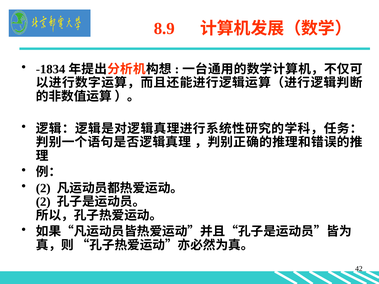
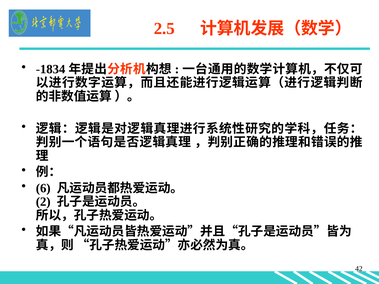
8.9: 8.9 -> 2.5
2 at (43, 188): 2 -> 6
